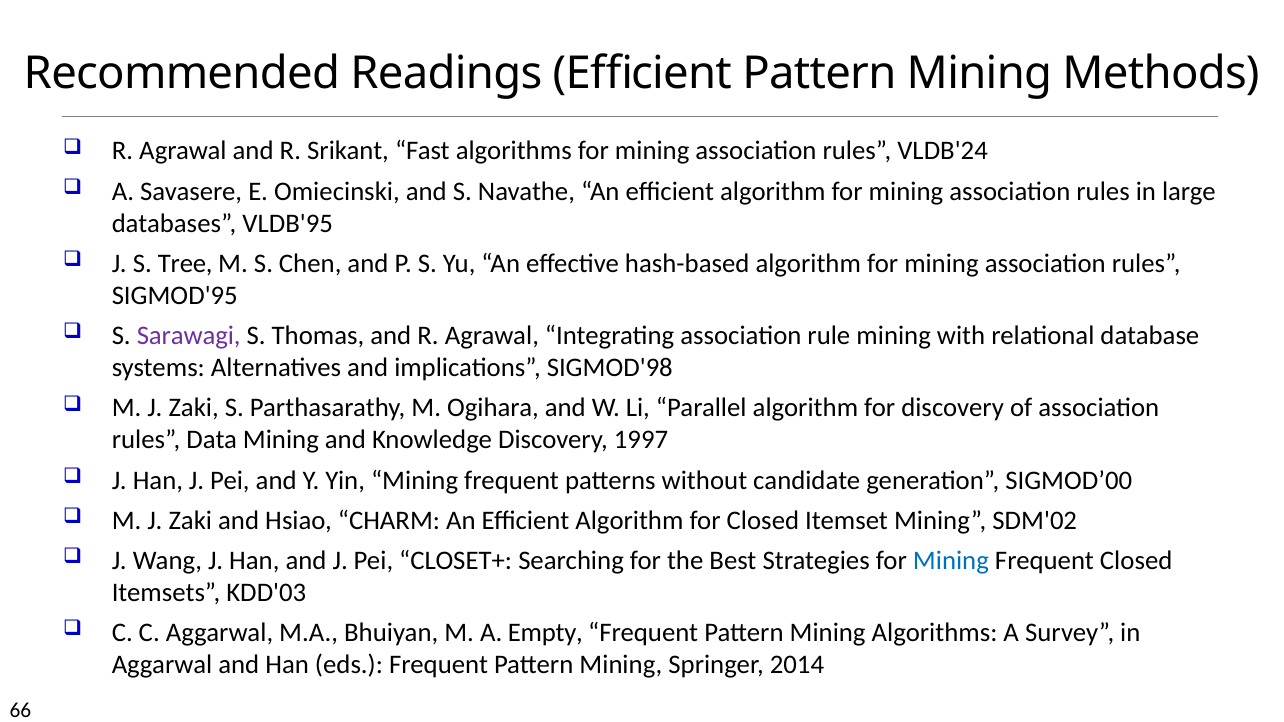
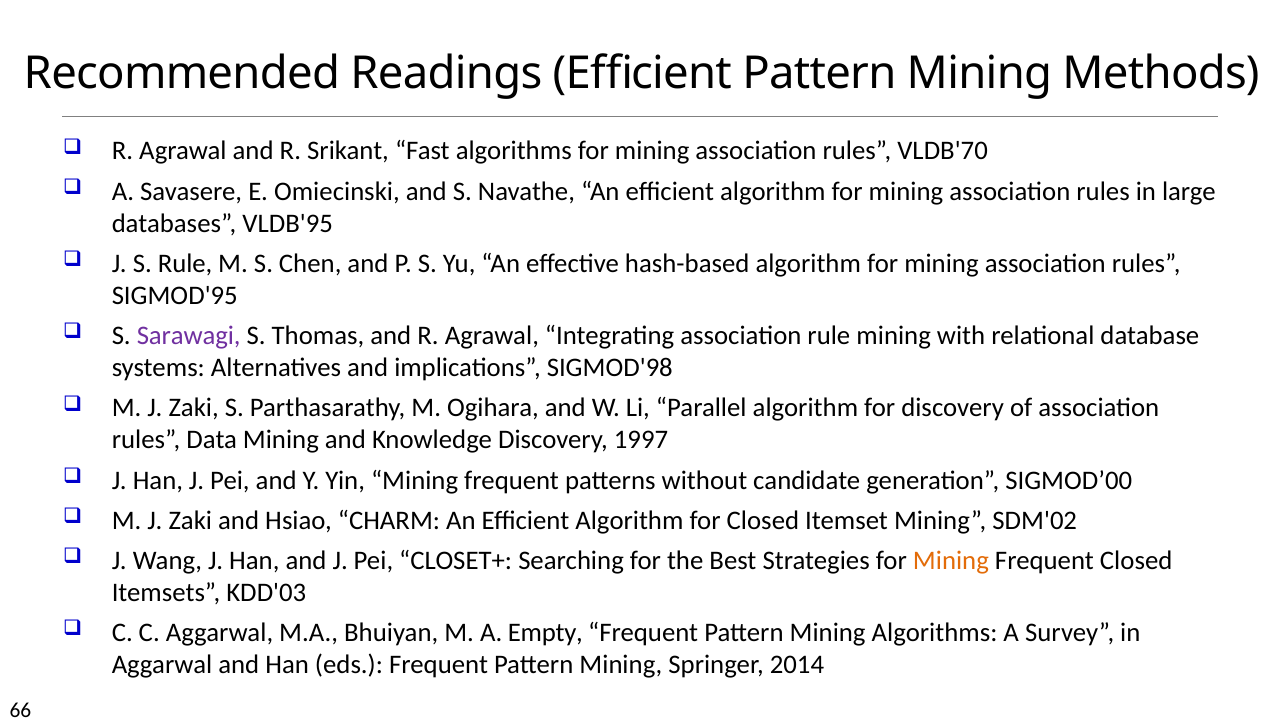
VLDB'24: VLDB'24 -> VLDB'70
S Tree: Tree -> Rule
Mining at (951, 561) colour: blue -> orange
